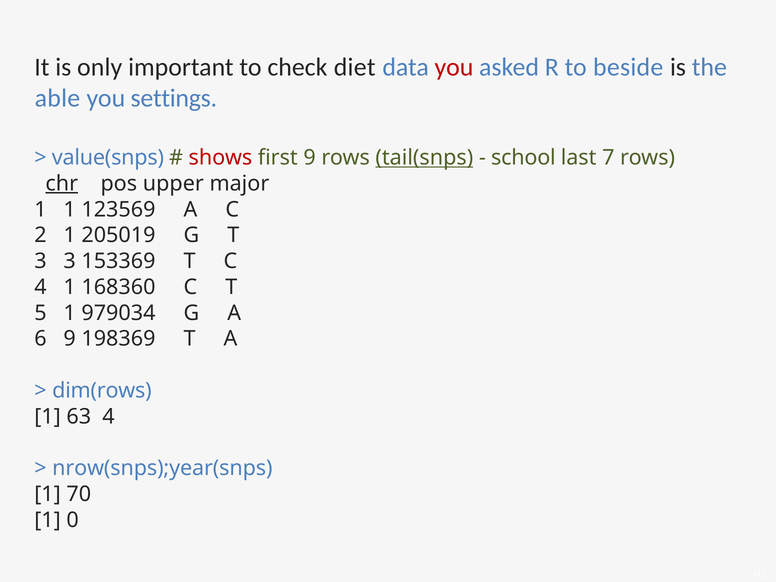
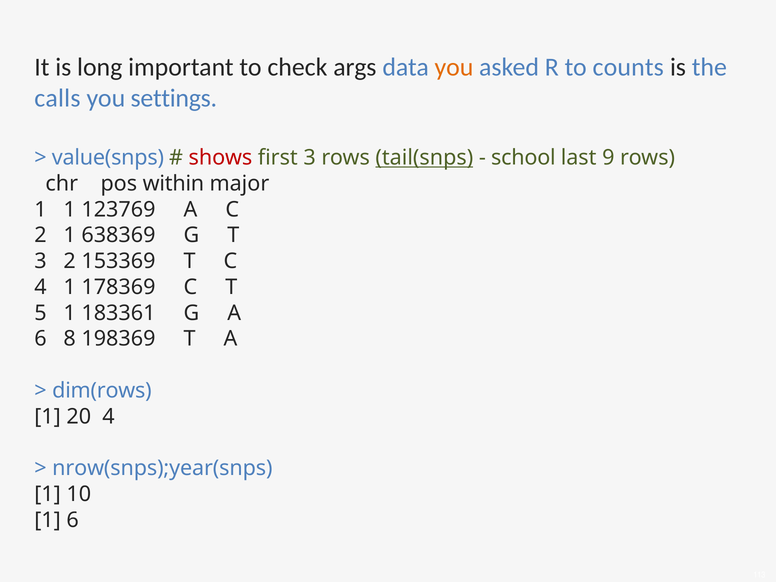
only: only -> long
diet: diet -> args
you at (454, 67) colour: red -> orange
beside: beside -> counts
able: able -> calls
first 9: 9 -> 3
7: 7 -> 9
chr underline: present -> none
upper: upper -> within
123569: 123569 -> 123769
205019: 205019 -> 638369
3 3: 3 -> 2
168360: 168360 -> 178369
979034: 979034 -> 183361
6 9: 9 -> 8
63: 63 -> 20
70: 70 -> 10
1 0: 0 -> 6
